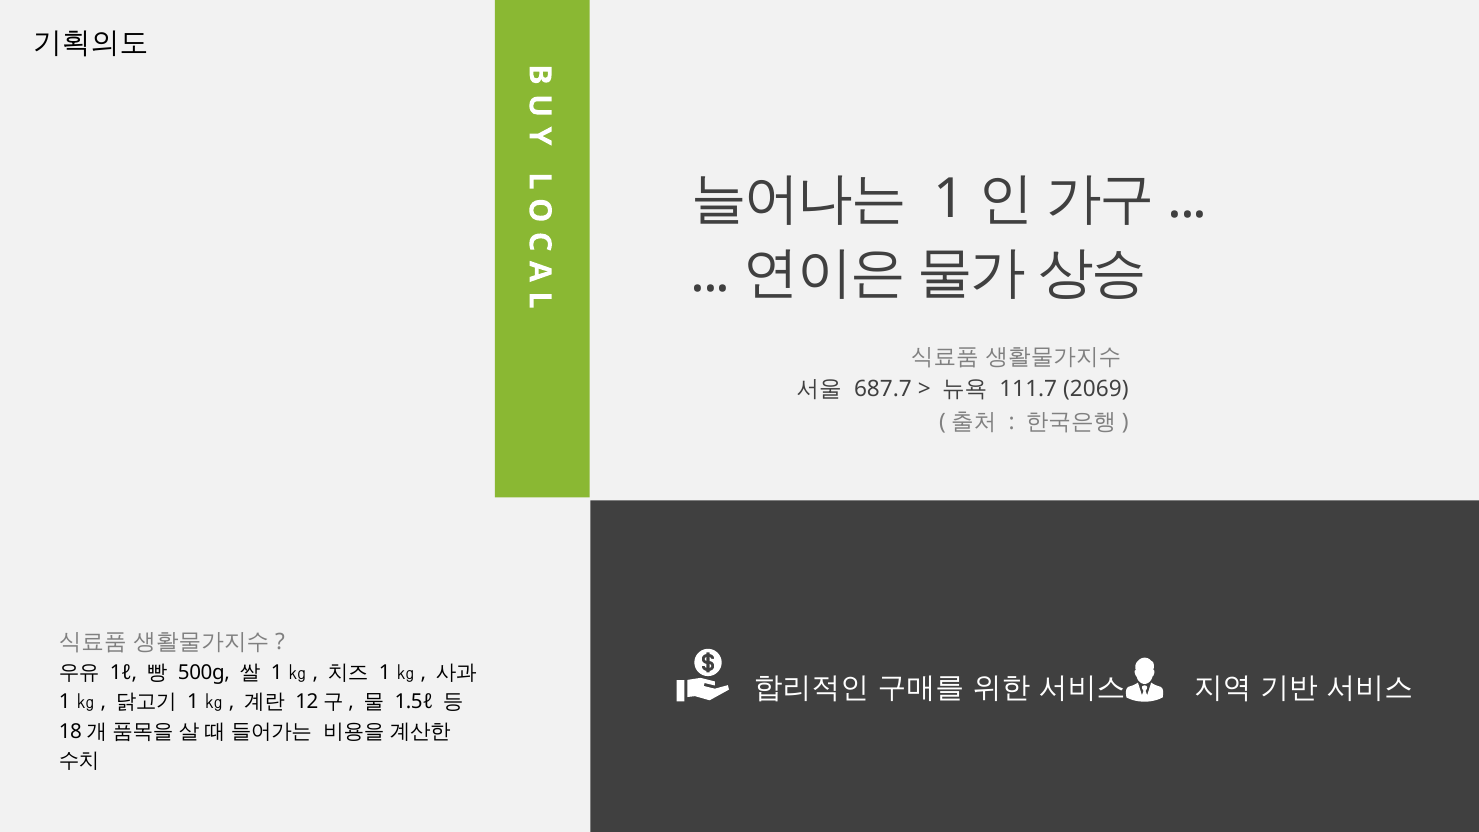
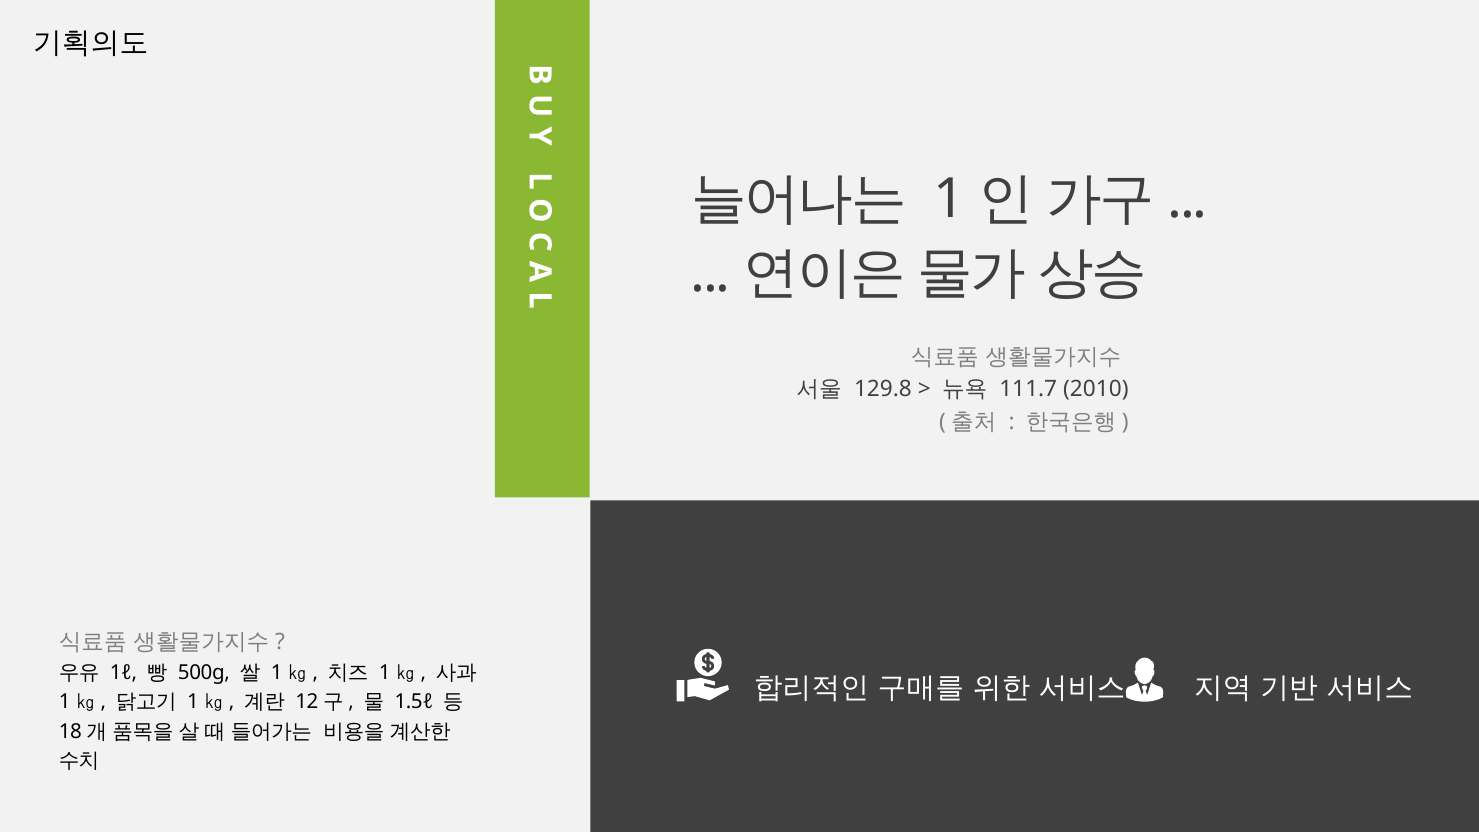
687.7: 687.7 -> 129.8
2069: 2069 -> 2010
